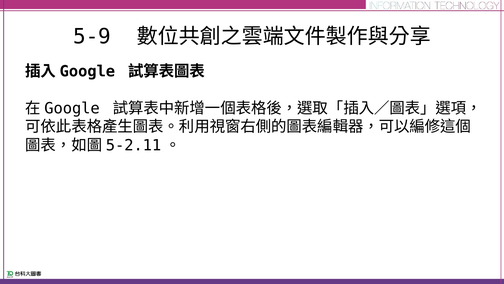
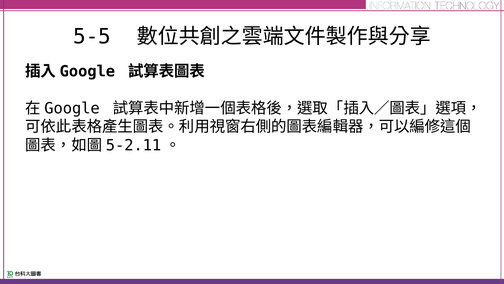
5-9: 5-9 -> 5-5
